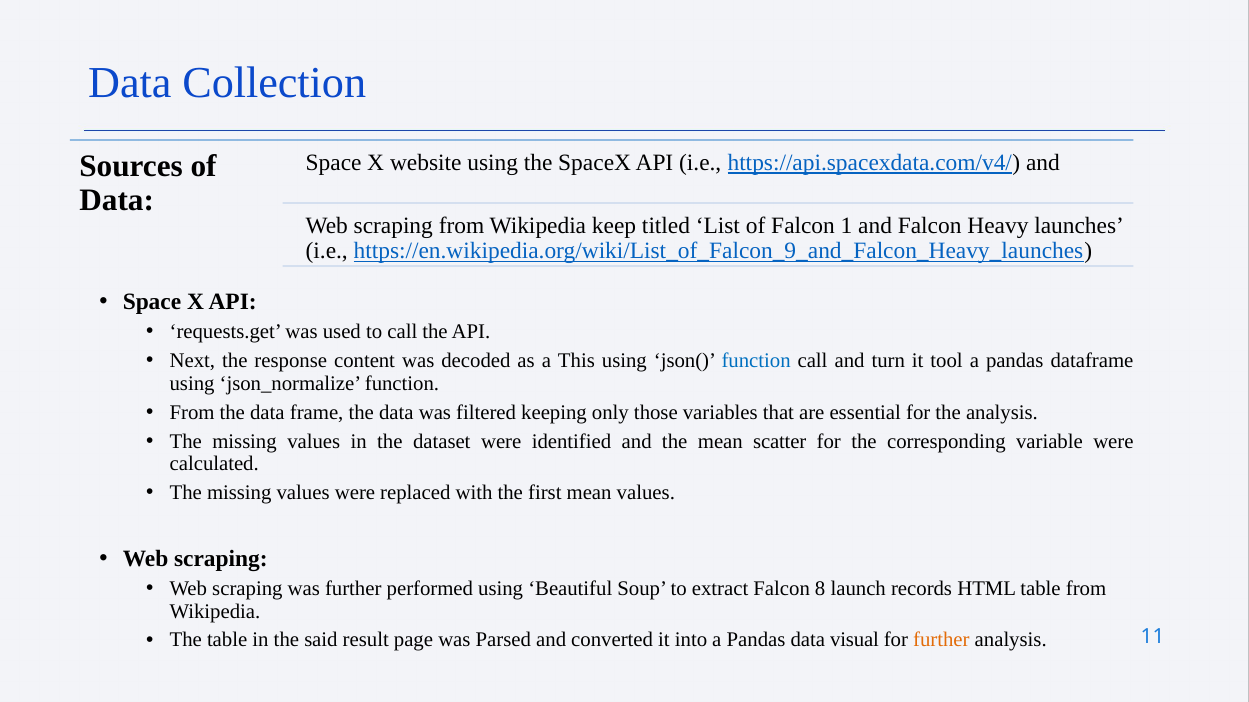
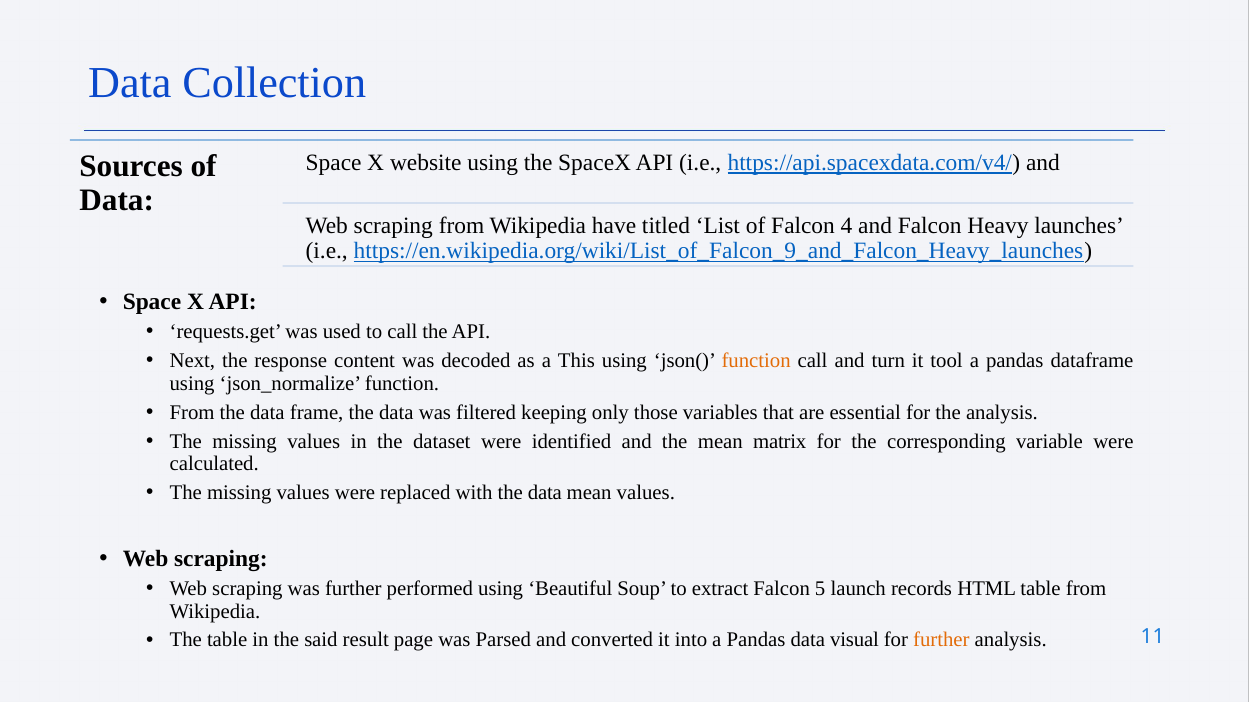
keep: keep -> have
1: 1 -> 4
function at (756, 361) colour: blue -> orange
scatter: scatter -> matrix
with the first: first -> data
8: 8 -> 5
